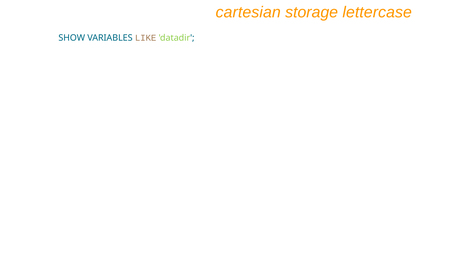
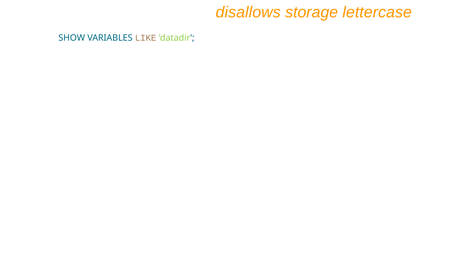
cartesian: cartesian -> disallows
